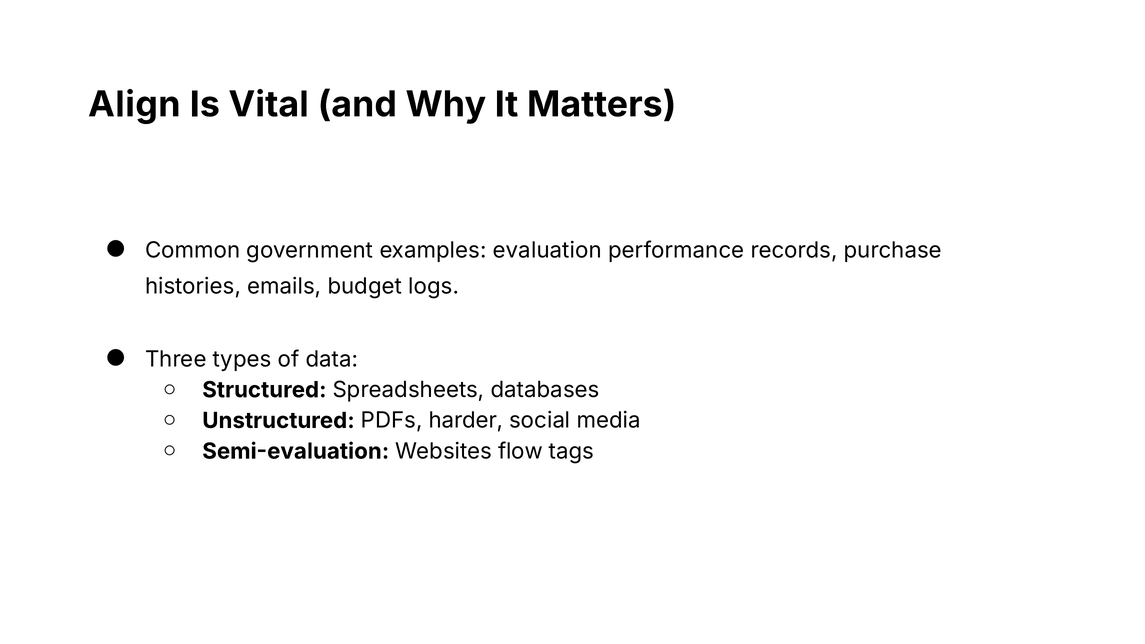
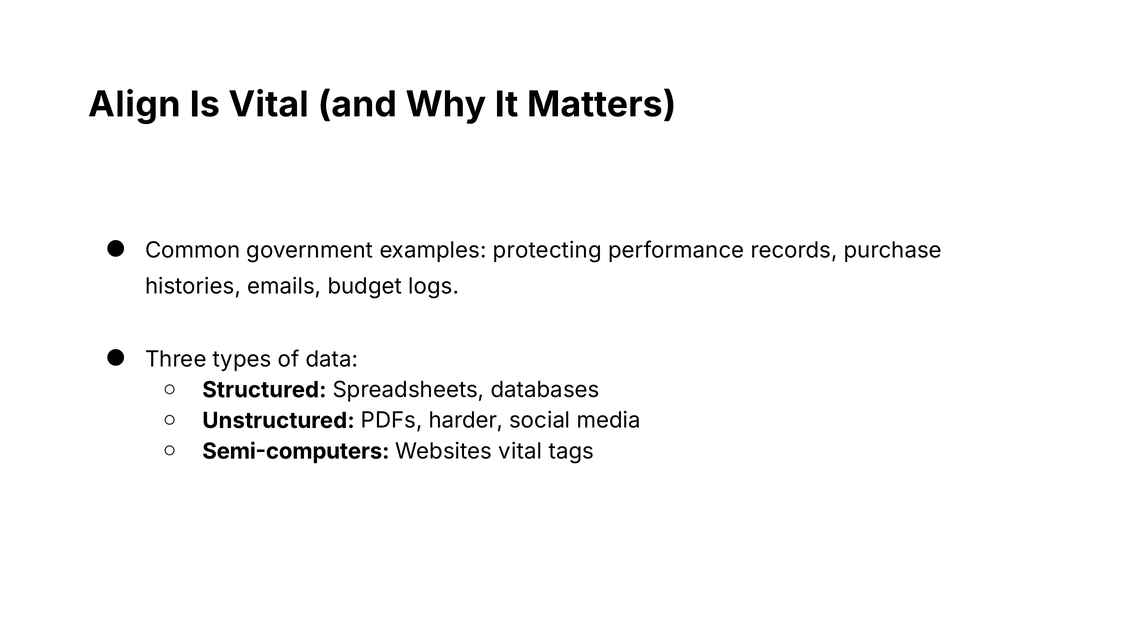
evaluation: evaluation -> protecting
Semi-evaluation: Semi-evaluation -> Semi-computers
Websites flow: flow -> vital
